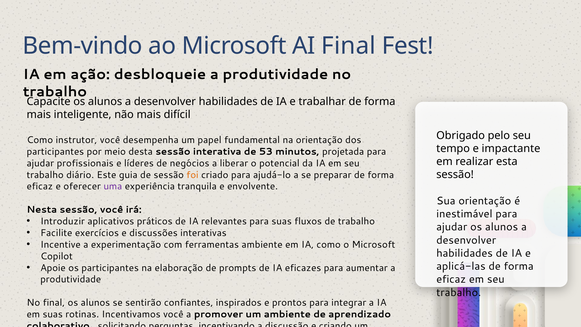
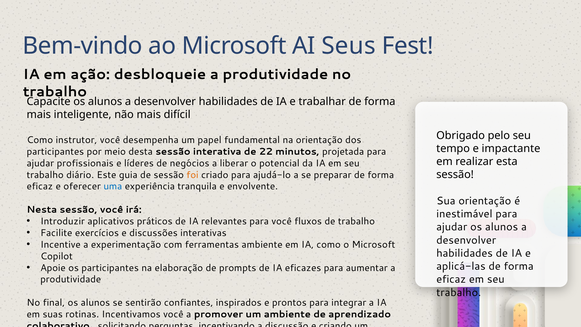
AI Final: Final -> Seus
53: 53 -> 22
uma colour: purple -> blue
para suas: suas -> você
